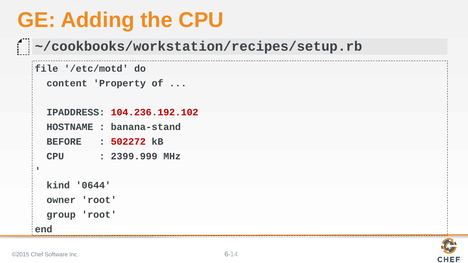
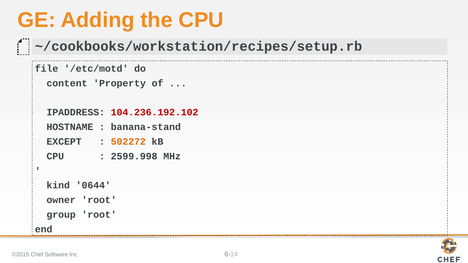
BEFORE: BEFORE -> EXCEPT
502272 colour: red -> orange
2399.999: 2399.999 -> 2599.998
